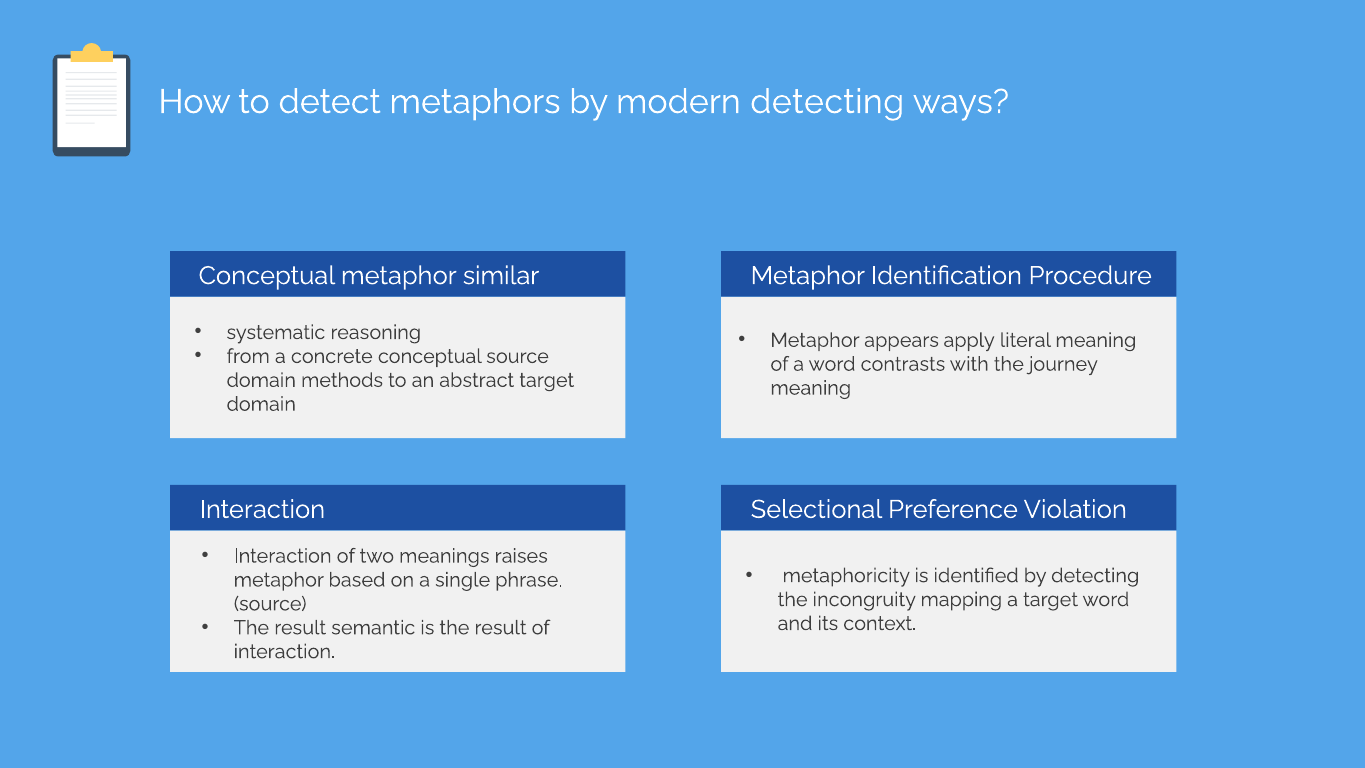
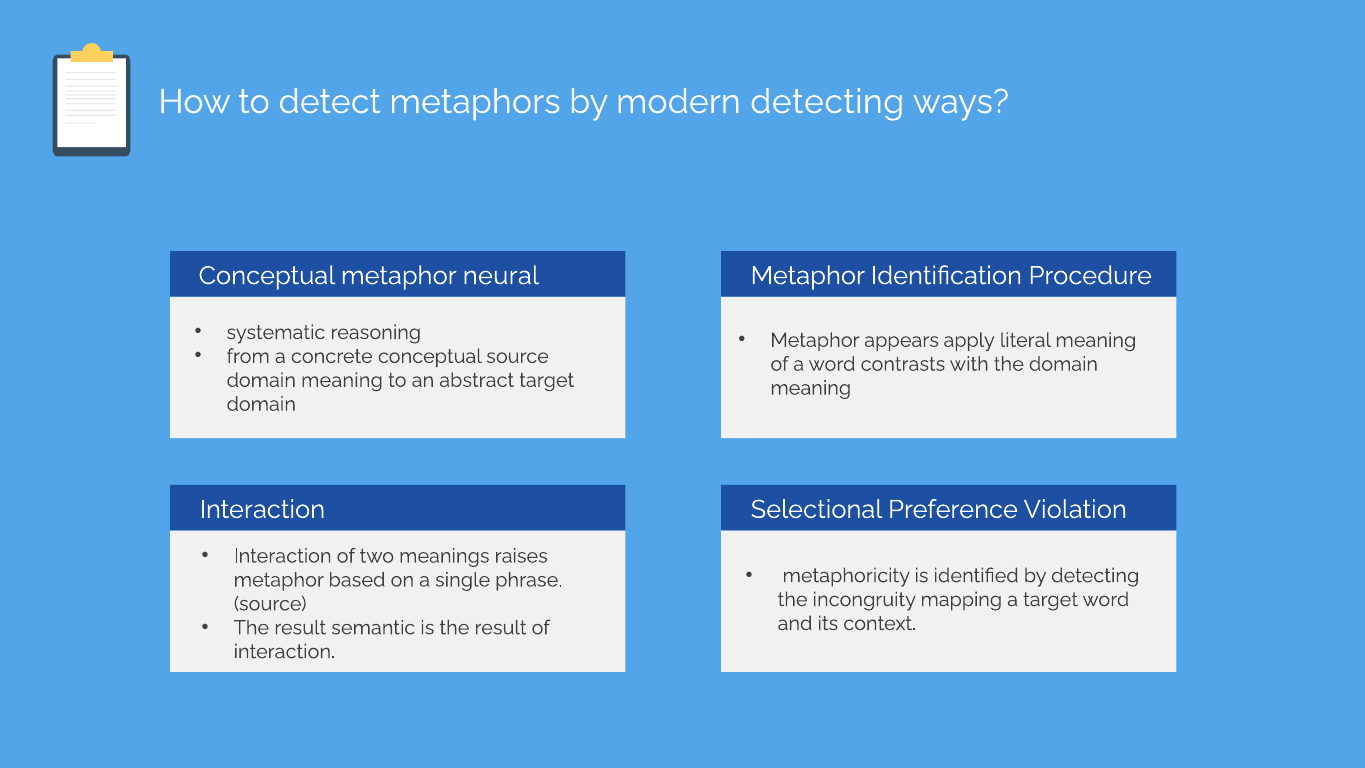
similar: similar -> neural
the journey: journey -> domain
methods at (342, 380): methods -> meaning
